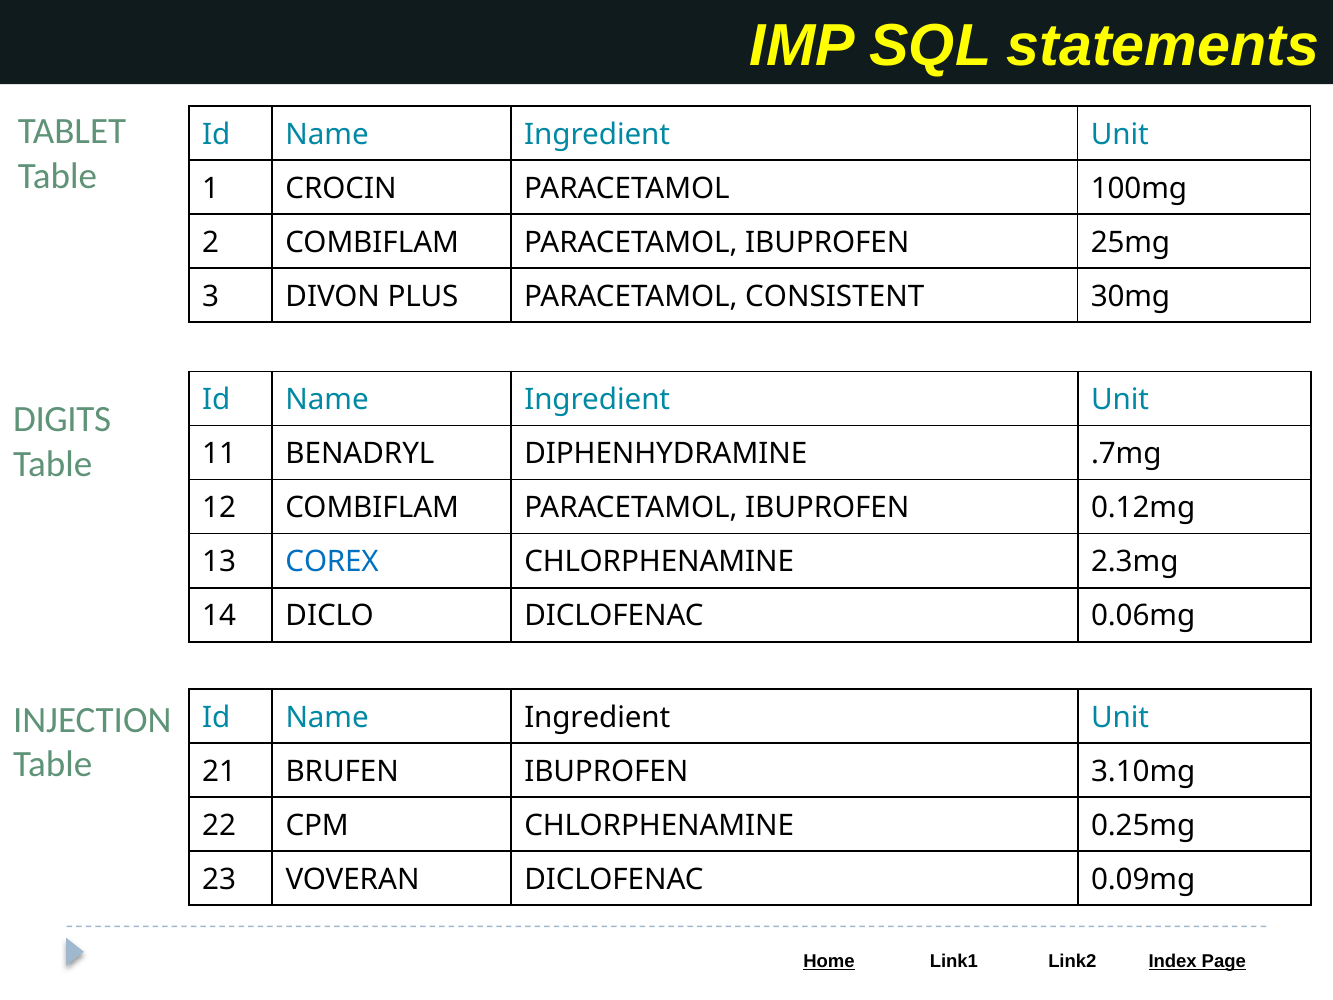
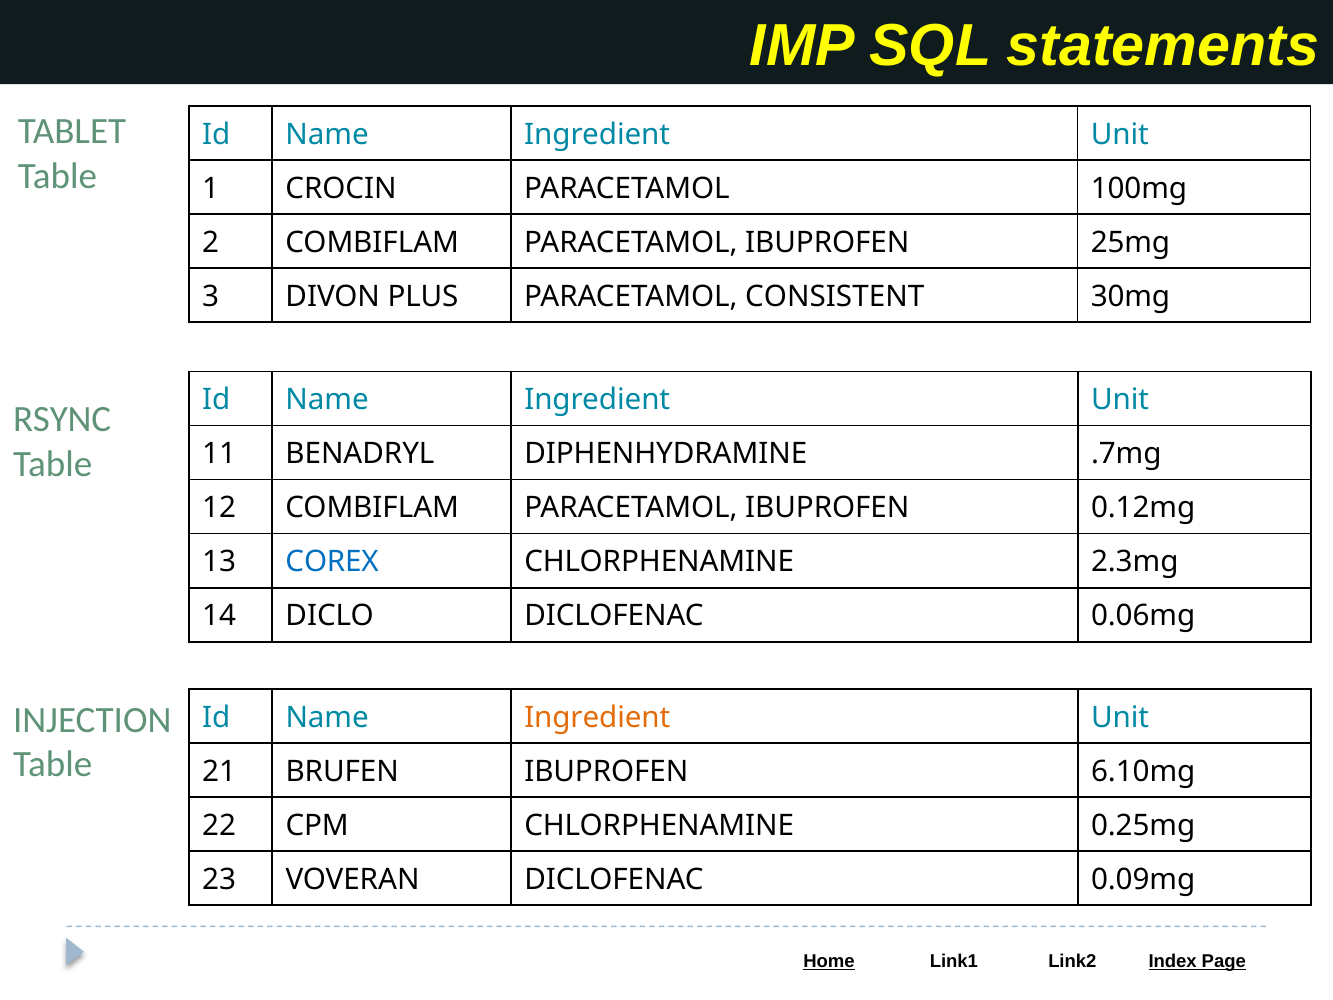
DIGITS: DIGITS -> RSYNC
Ingredient at (597, 717) colour: black -> orange
3.10mg: 3.10mg -> 6.10mg
